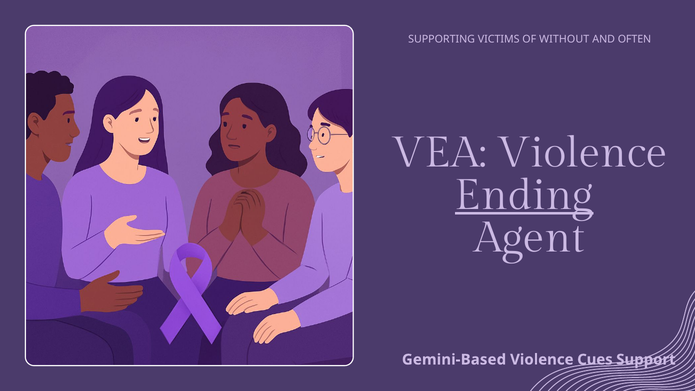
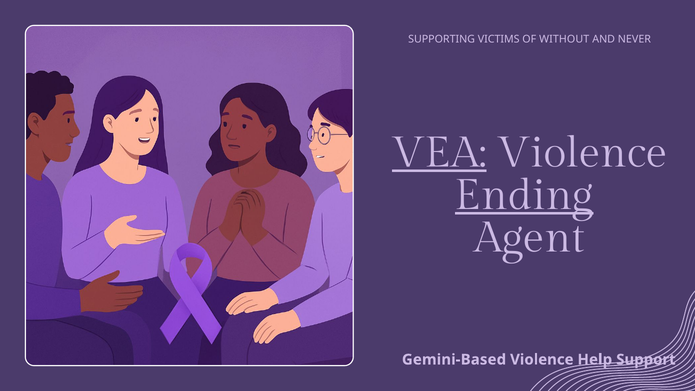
OFTEN: OFTEN -> NEVER
VEA underline: none -> present
Cues: Cues -> Help
